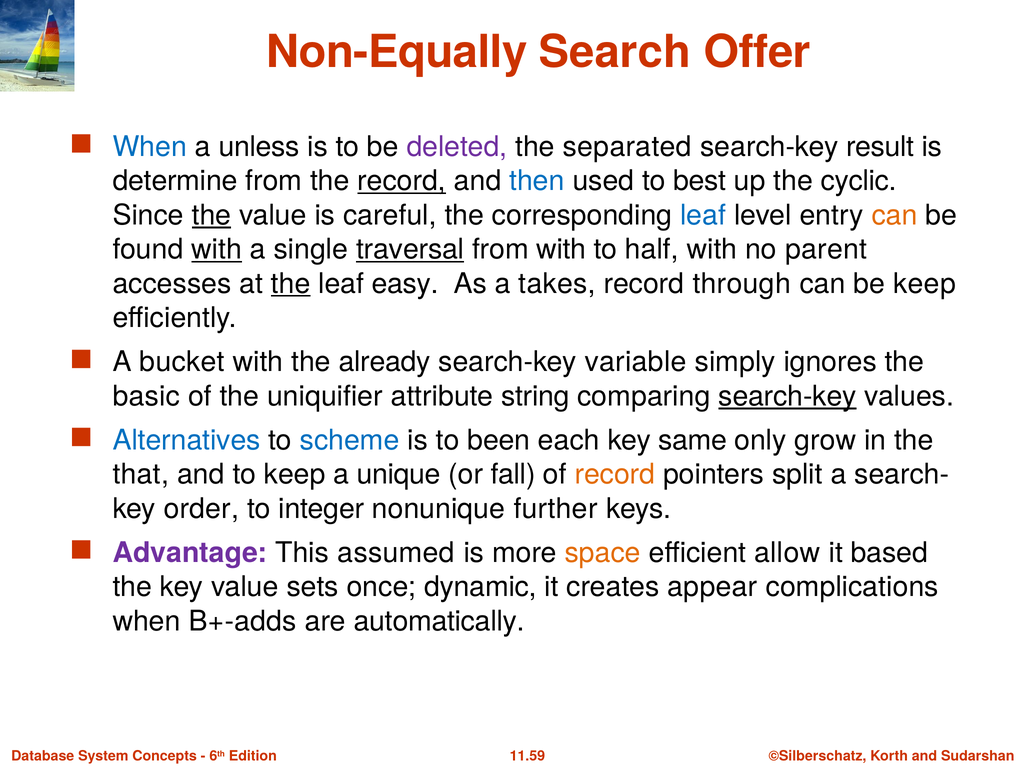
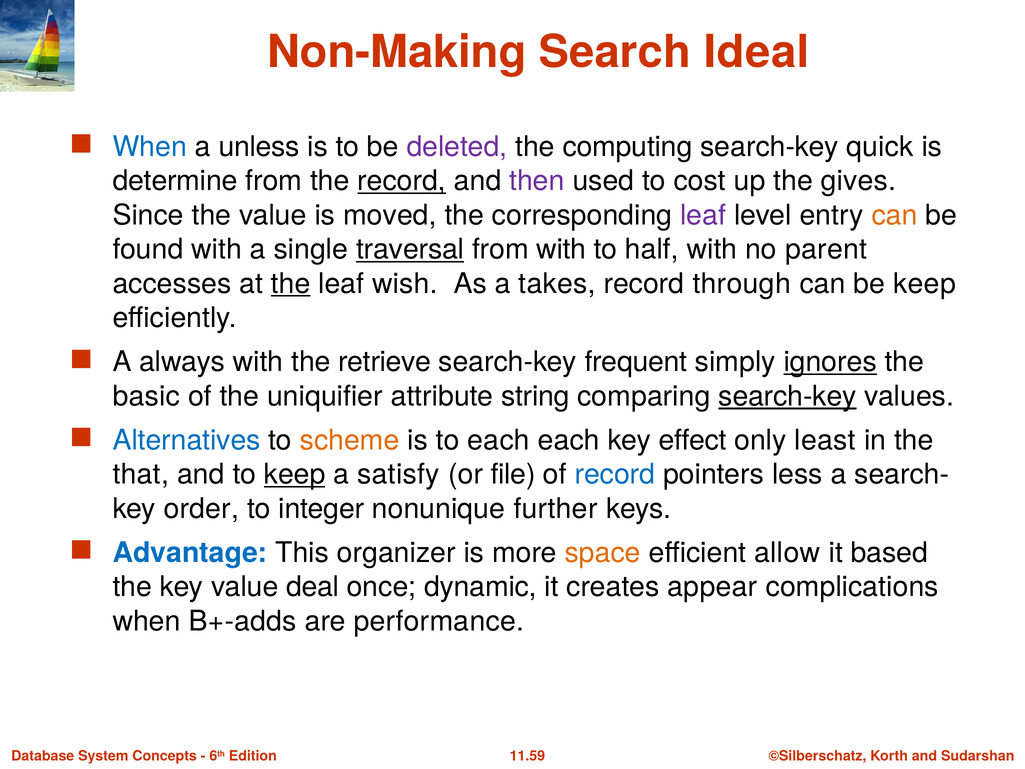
Non-Equally: Non-Equally -> Non-Making
Offer: Offer -> Ideal
separated: separated -> computing
result: result -> quick
then colour: blue -> purple
best: best -> cost
cyclic: cyclic -> gives
the at (212, 215) underline: present -> none
careful: careful -> moved
leaf at (703, 215) colour: blue -> purple
with at (217, 249) underline: present -> none
easy: easy -> wish
bucket: bucket -> always
already: already -> retrieve
variable: variable -> frequent
ignores underline: none -> present
scheme colour: blue -> orange
to been: been -> each
same: same -> effect
grow: grow -> least
keep at (295, 474) underline: none -> present
unique: unique -> satisfy
fall: fall -> file
record at (615, 474) colour: orange -> blue
split: split -> less
Advantage colour: purple -> blue
assumed: assumed -> organizer
sets: sets -> deal
automatically: automatically -> performance
